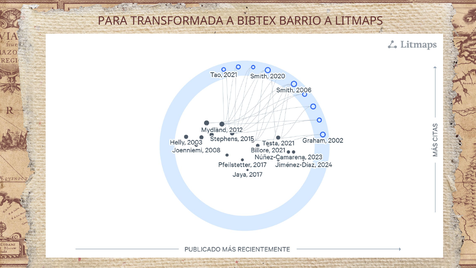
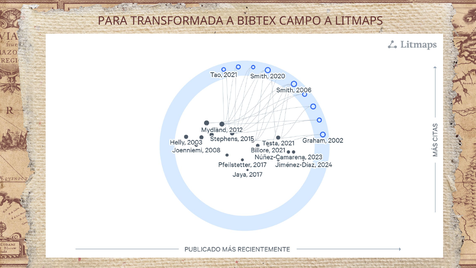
BARRIO: BARRIO -> CAMPO
